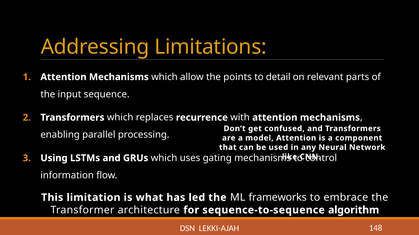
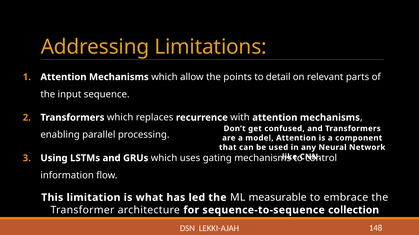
frameworks: frameworks -> measurable
algorithm: algorithm -> collection
